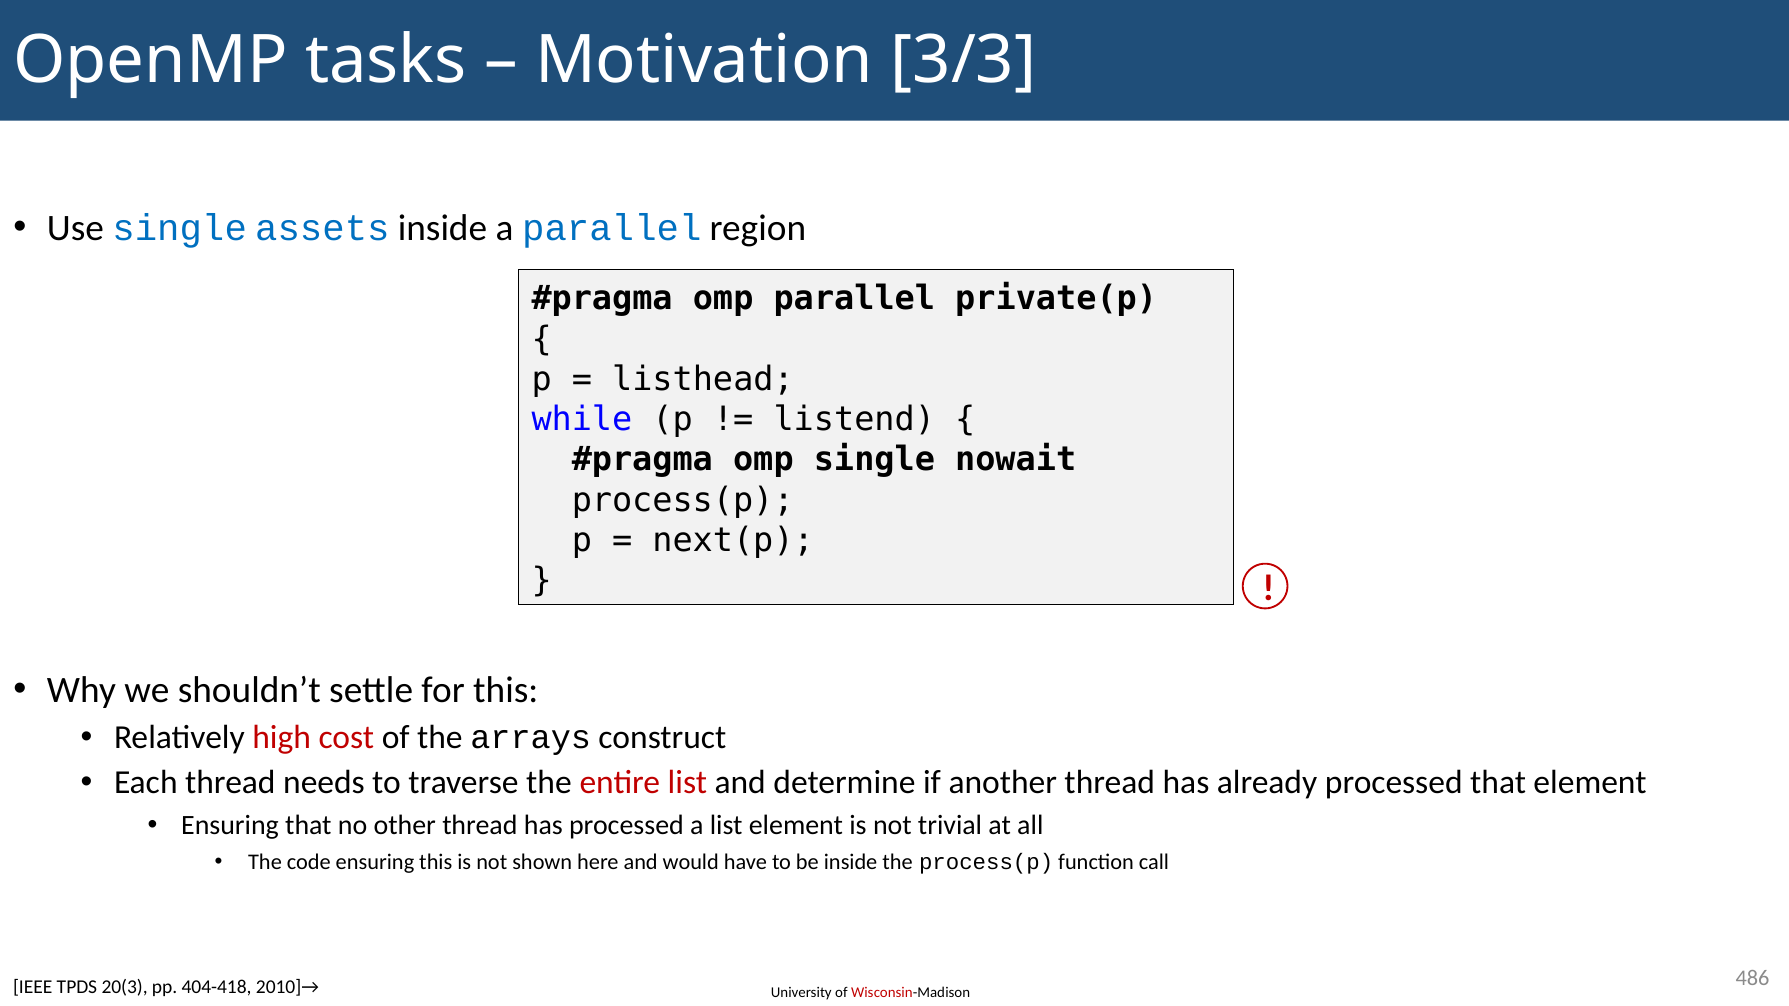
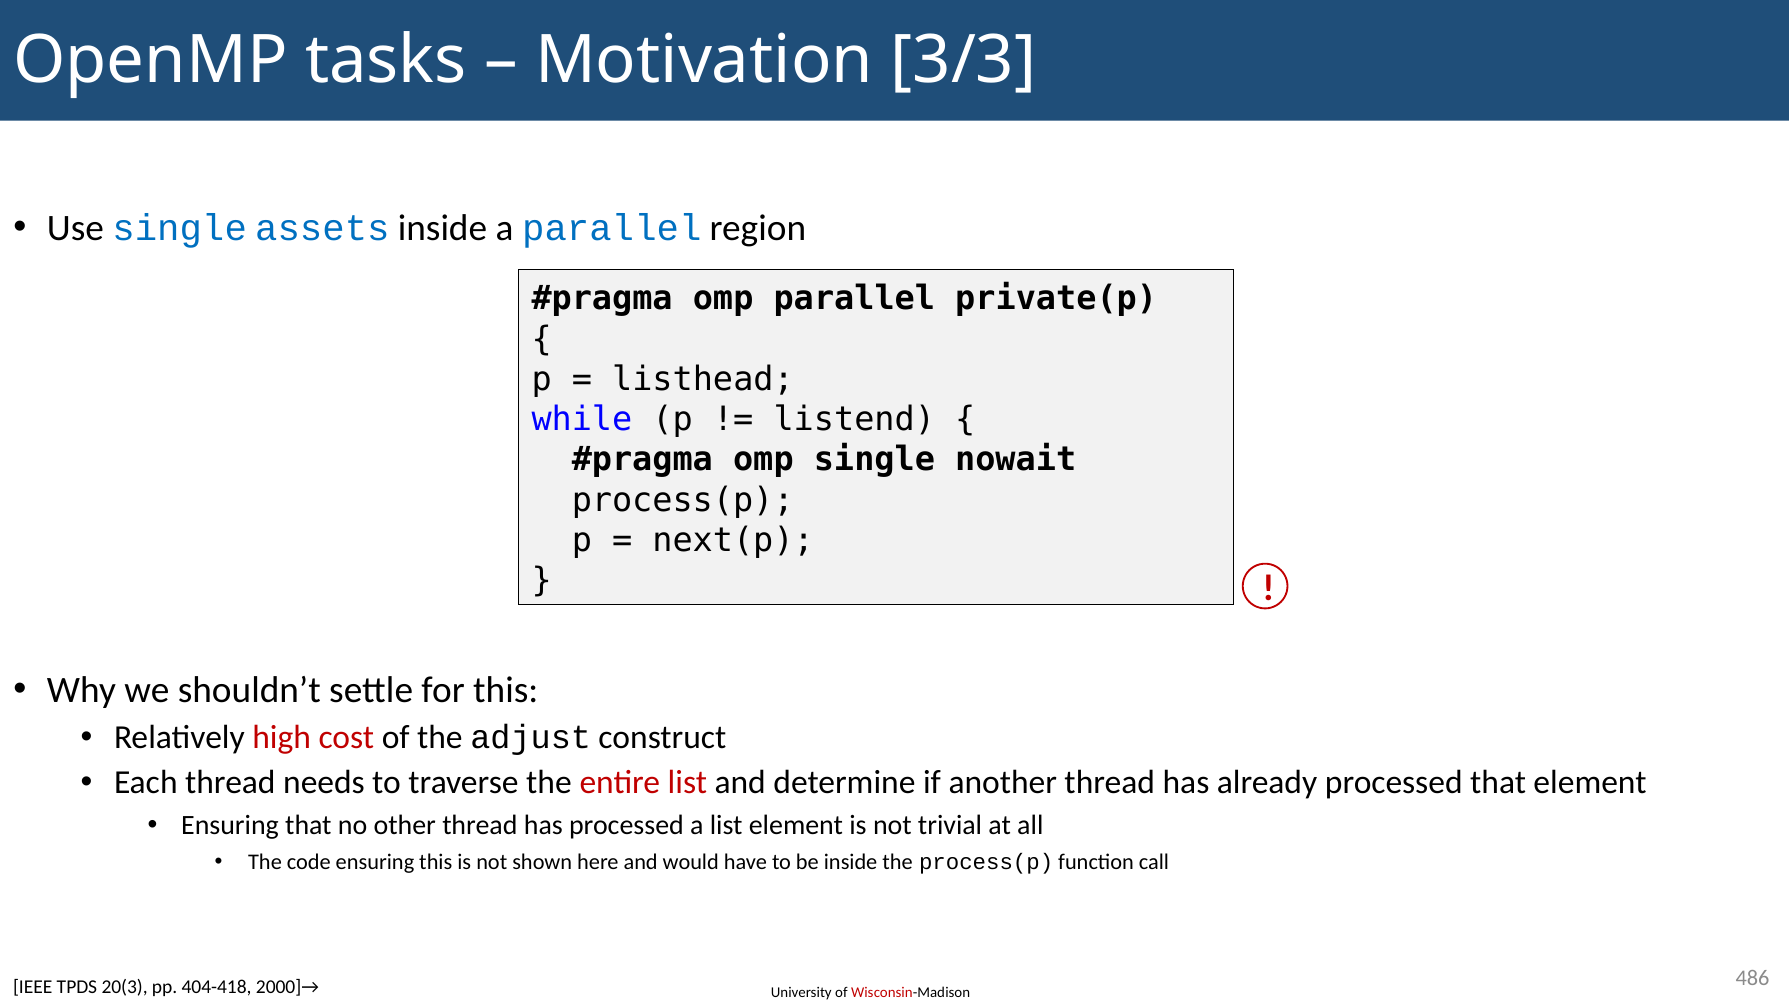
arrays: arrays -> adjust
2010]→: 2010]→ -> 2000]→
